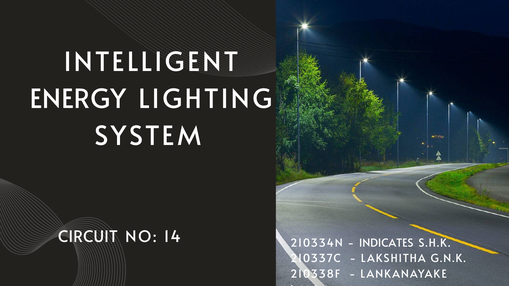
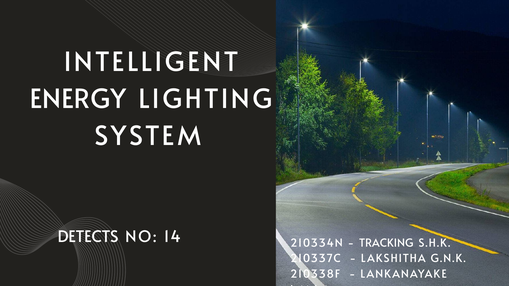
CIRCUIT: CIRCUIT -> DETECTS
INDICATES: INDICATES -> TRACKING
